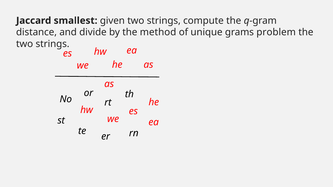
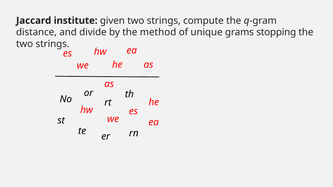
smallest: smallest -> institute
problem: problem -> stopping
